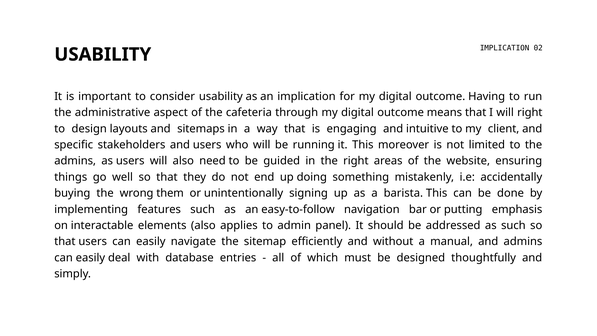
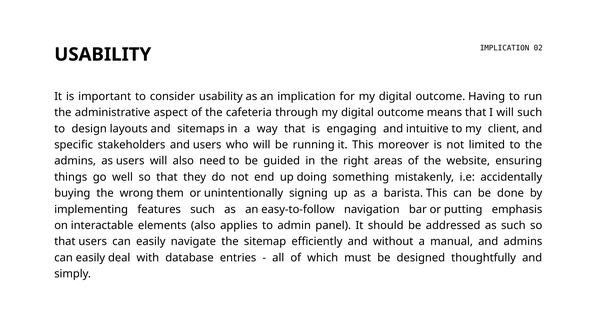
will right: right -> such
